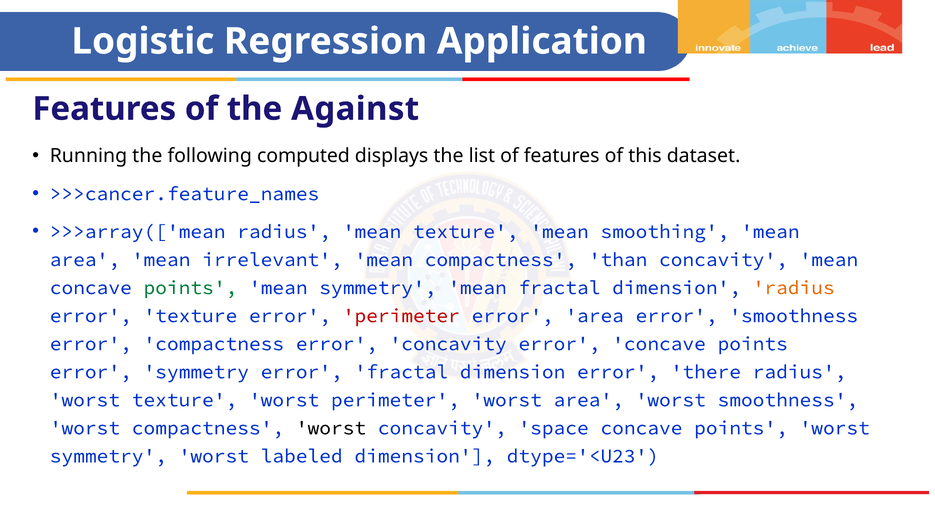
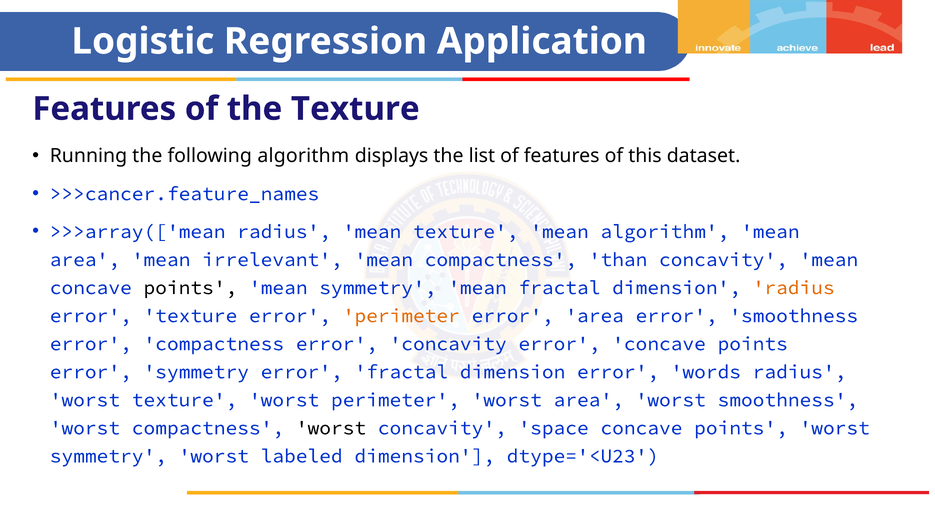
the Against: Against -> Texture
following computed: computed -> algorithm
mean smoothing: smoothing -> algorithm
points at (190, 288) colour: green -> black
perimeter at (401, 316) colour: red -> orange
there: there -> words
